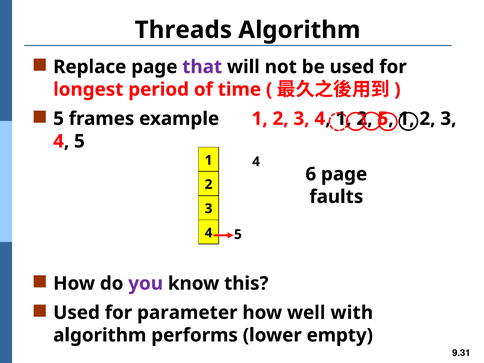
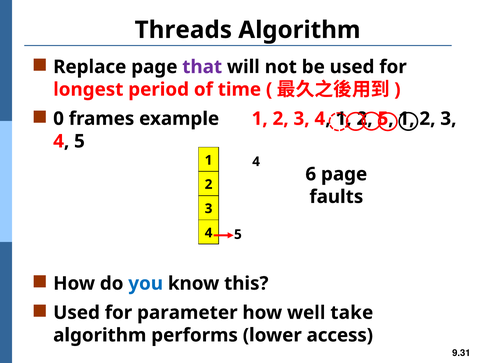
5 at (59, 119): 5 -> 0
you colour: purple -> blue
with: with -> take
empty: empty -> access
